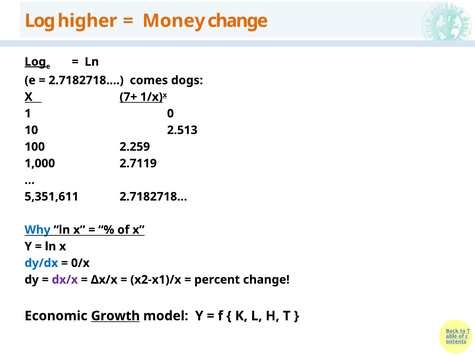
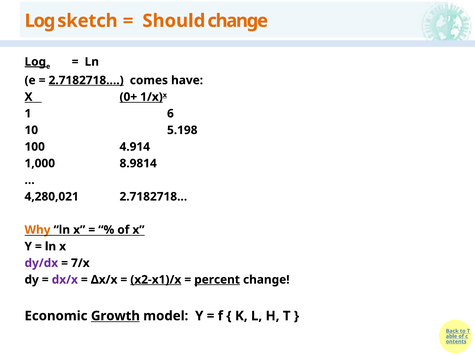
higher: higher -> sketch
Money: Money -> Should
2.7182718… at (86, 80) underline: none -> present
dogs: dogs -> have
7+: 7+ -> 0+
0: 0 -> 6
2.513: 2.513 -> 5.198
2.259: 2.259 -> 4.914
2.7119: 2.7119 -> 8.9814
5,351,611: 5,351,611 -> 4,280,021
Why colour: blue -> orange
dy/dx colour: blue -> purple
0/x: 0/x -> 7/x
x2-x1)/x underline: none -> present
percent underline: none -> present
